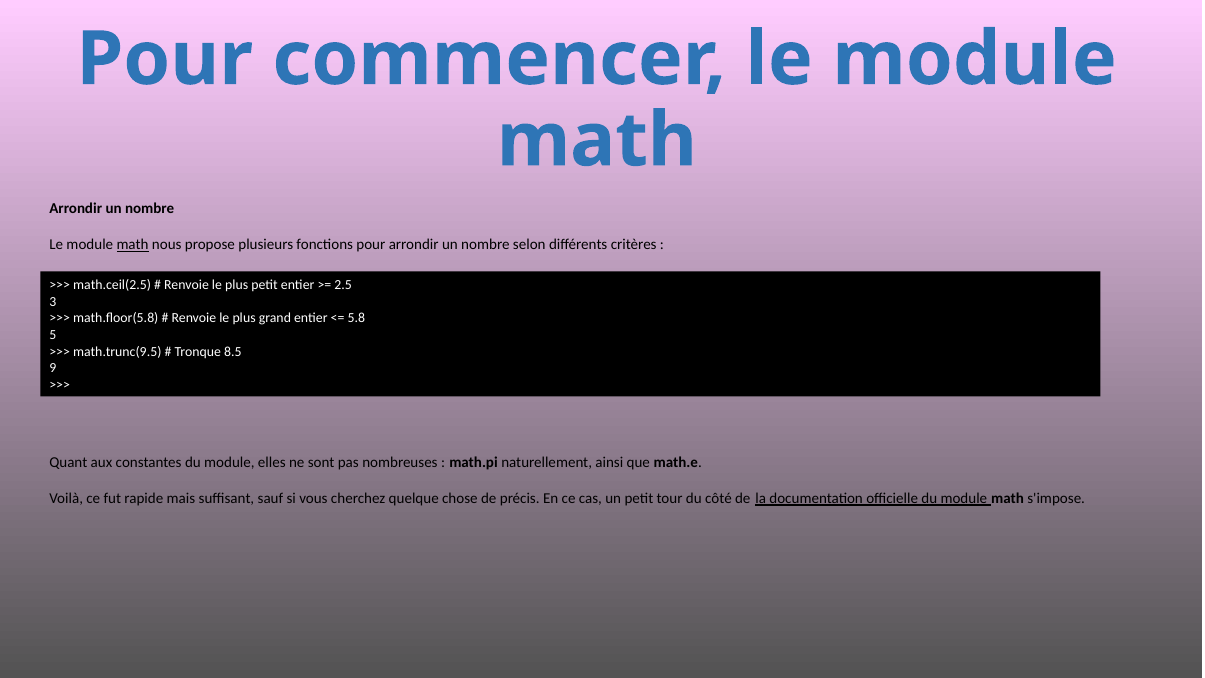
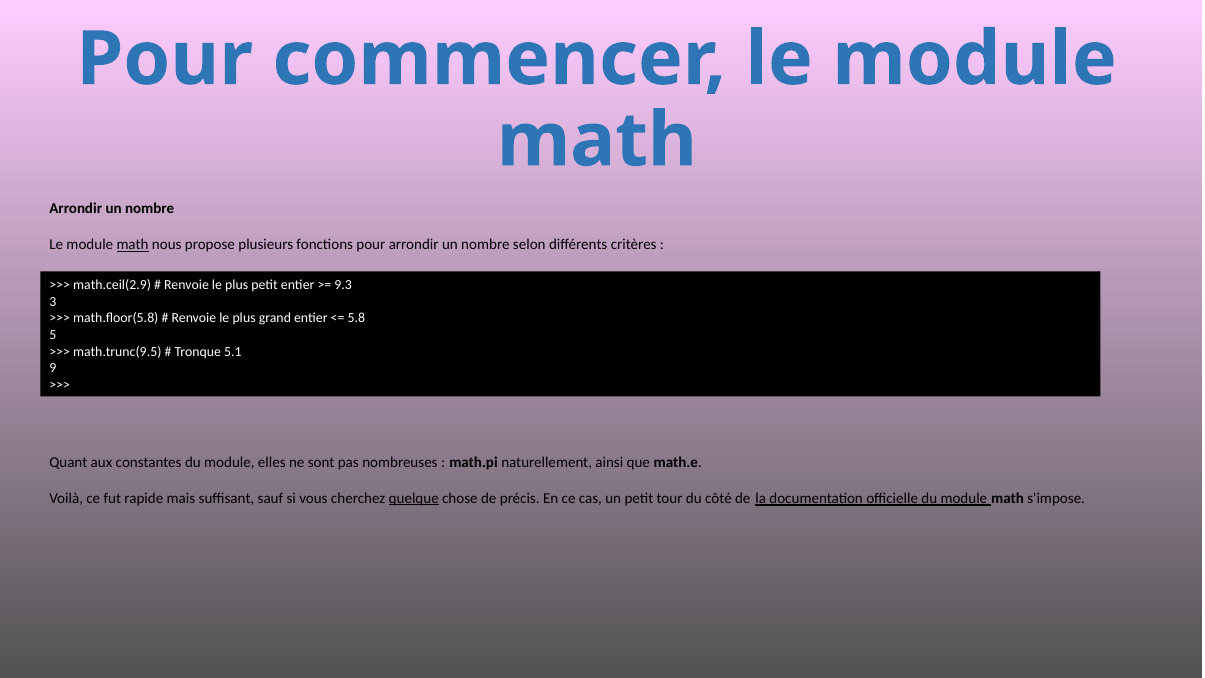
math.ceil(2.5: math.ceil(2.5 -> math.ceil(2.9
2.5: 2.5 -> 9.3
8.5: 8.5 -> 5.1
quelque underline: none -> present
